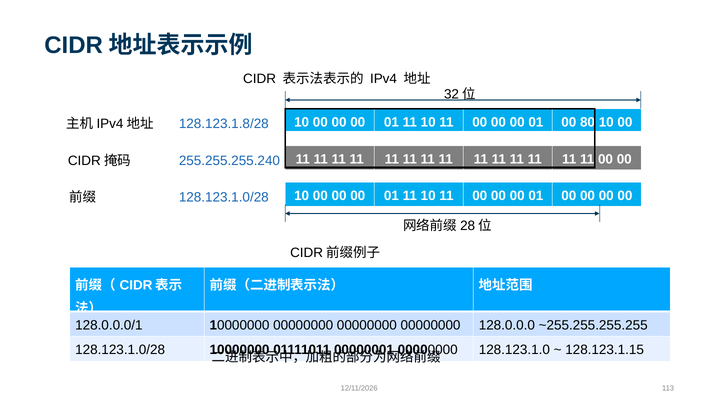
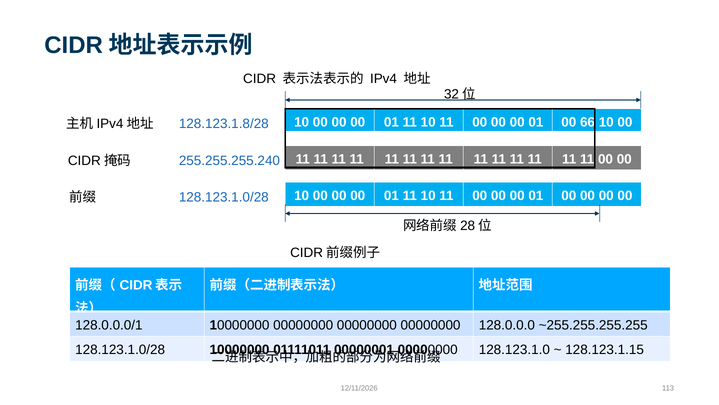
80: 80 -> 66
